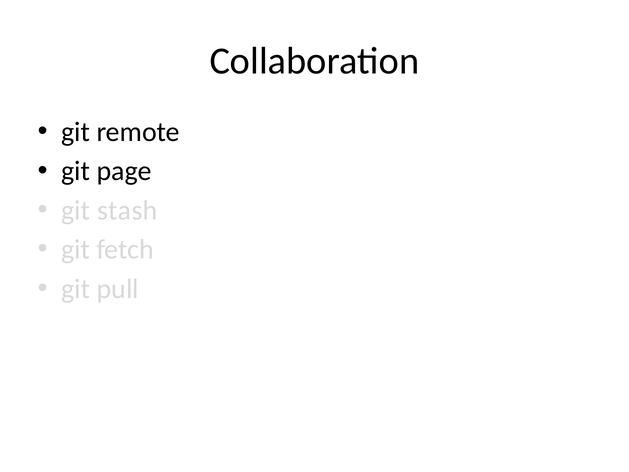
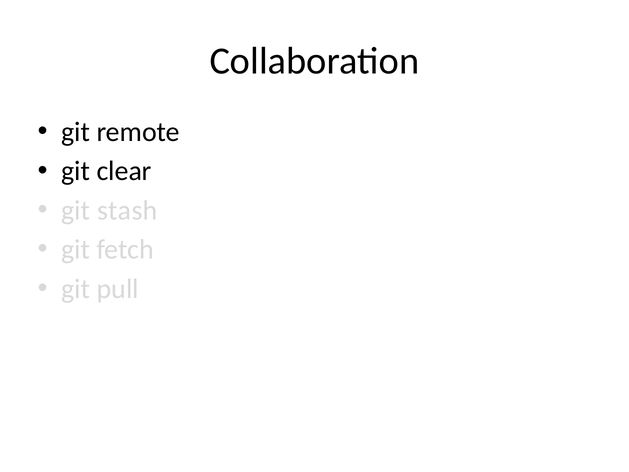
page: page -> clear
